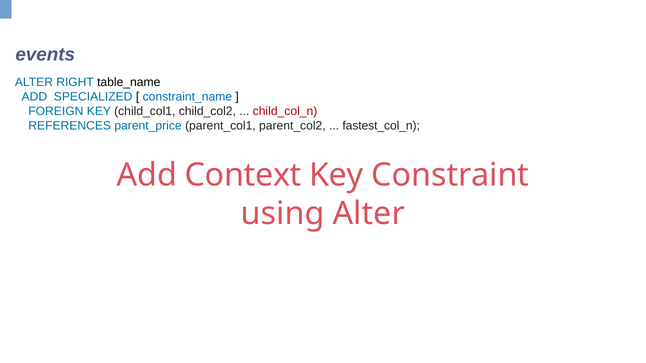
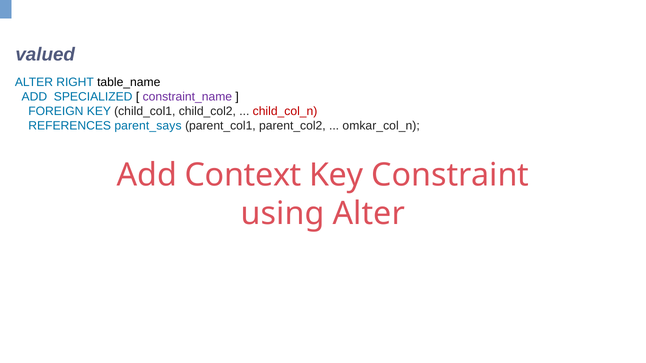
events: events -> valued
constraint_name colour: blue -> purple
parent_price: parent_price -> parent_says
fastest_col_n: fastest_col_n -> omkar_col_n
